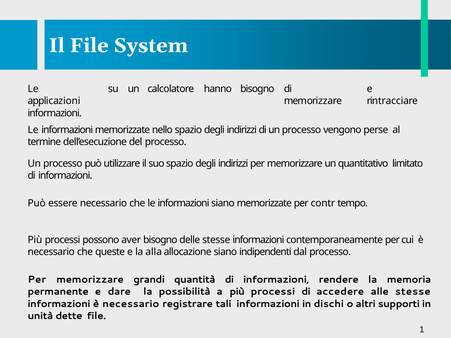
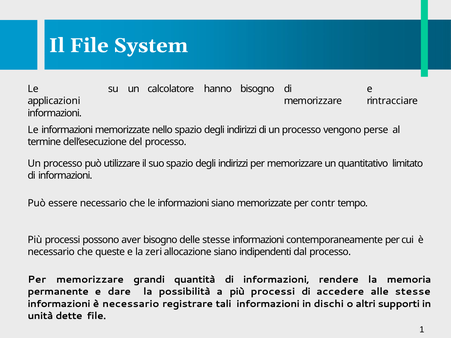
alla: alla -> zeri
